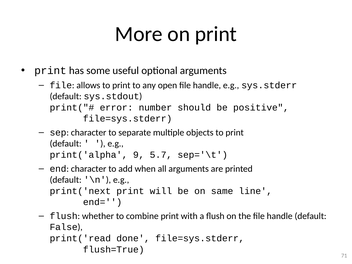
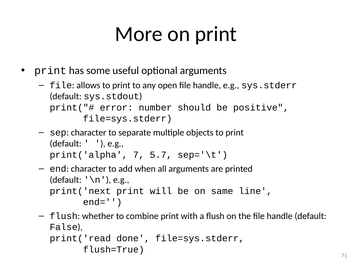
9: 9 -> 7
